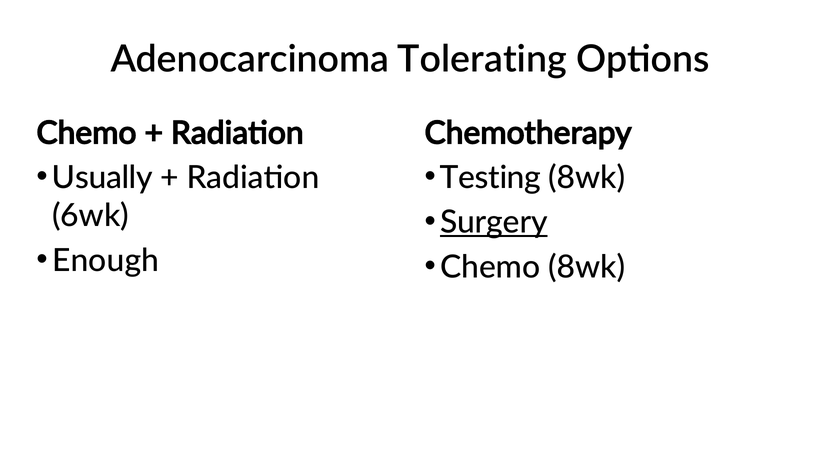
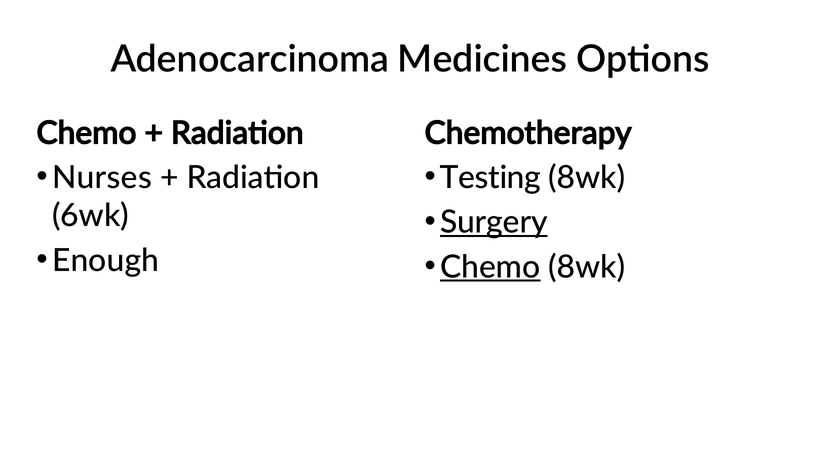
Tolerating: Tolerating -> Medicines
Usually: Usually -> Nurses
Chemo at (490, 267) underline: none -> present
